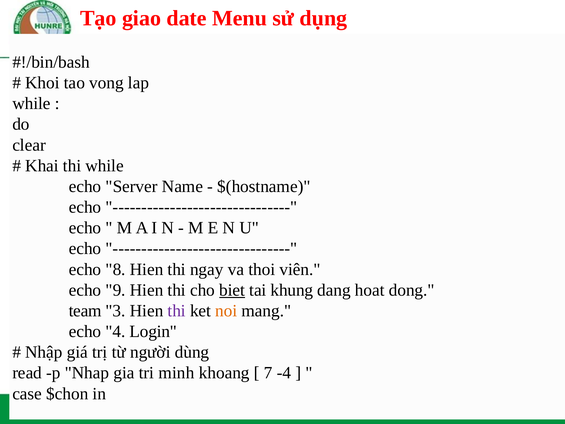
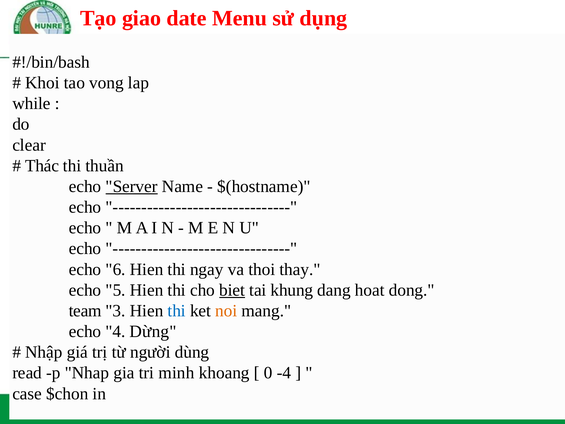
Khai: Khai -> Thác
thi while: while -> thuần
Server underline: none -> present
8: 8 -> 6
viên: viên -> thay
9: 9 -> 5
thi at (177, 311) colour: purple -> blue
Login: Login -> Dừng
7: 7 -> 0
